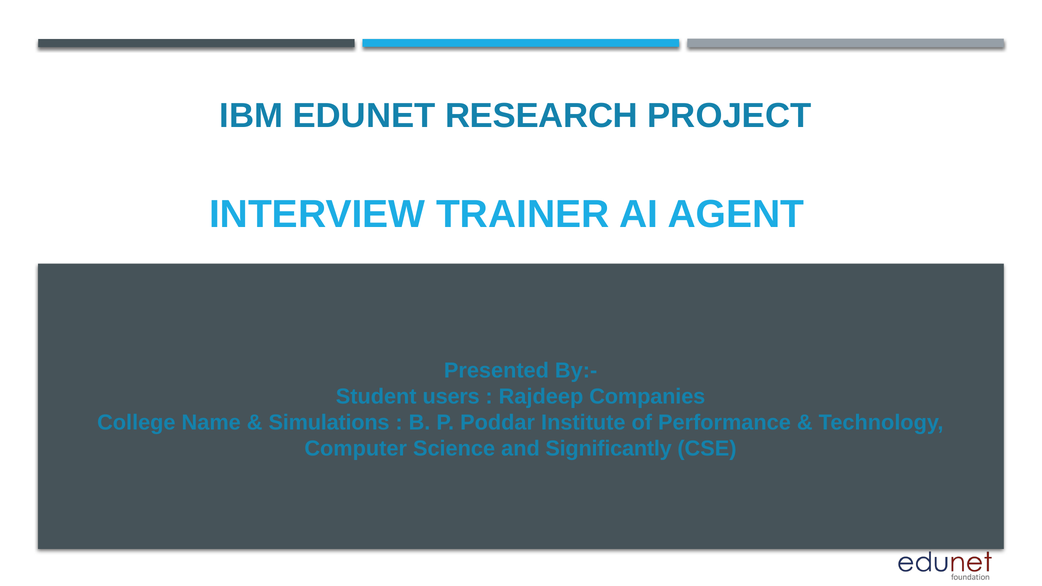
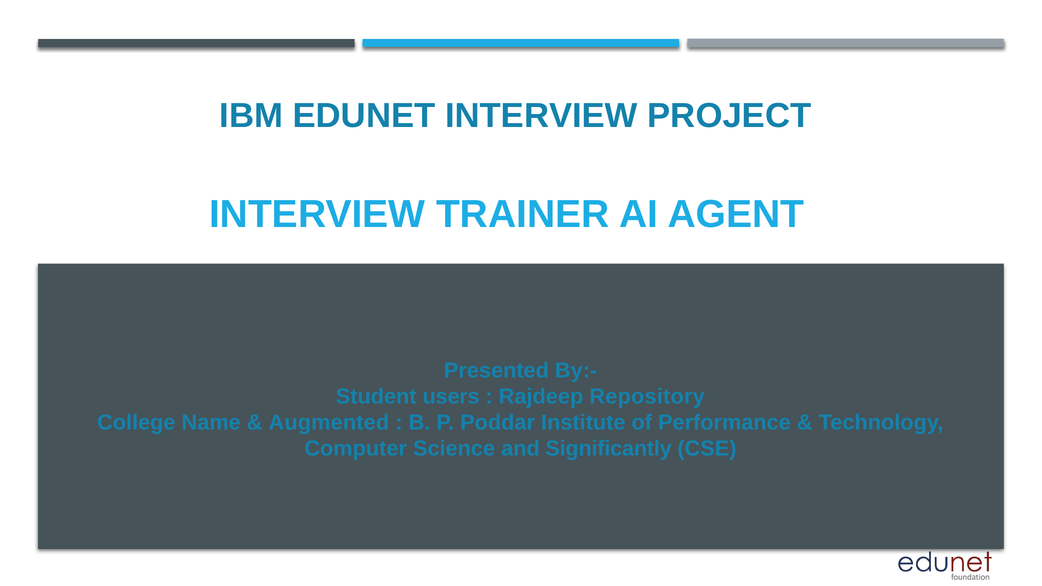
EDUNET RESEARCH: RESEARCH -> INTERVIEW
Companies: Companies -> Repository
Simulations: Simulations -> Augmented
